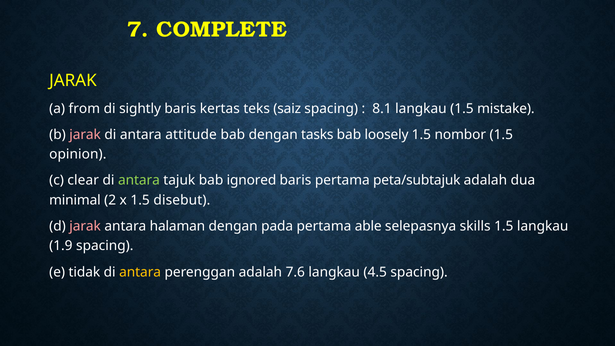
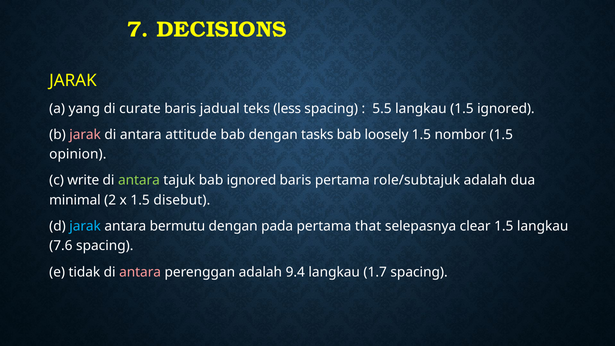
COMPLETE: COMPLETE -> DECISIONS
from: from -> yang
sightly: sightly -> curate
kertas: kertas -> jadual
saiz: saiz -> less
8.1: 8.1 -> 5.5
1.5 mistake: mistake -> ignored
clear: clear -> write
peta/subtajuk: peta/subtajuk -> role/subtajuk
jarak at (85, 226) colour: pink -> light blue
halaman: halaman -> bermutu
able: able -> that
skills: skills -> clear
1.9: 1.9 -> 7.6
antara at (140, 272) colour: yellow -> pink
7.6: 7.6 -> 9.4
4.5: 4.5 -> 1.7
